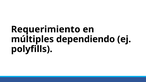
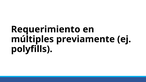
dependiendo: dependiendo -> previamente
